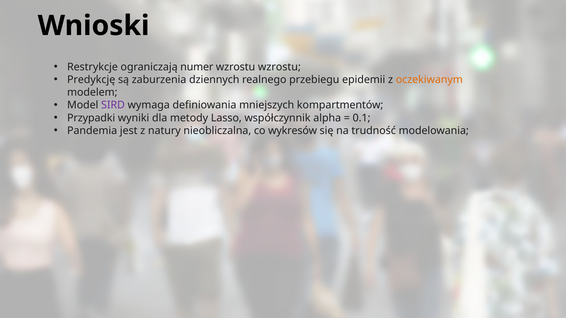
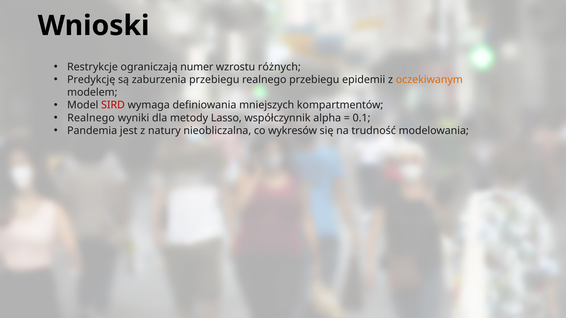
wzrostu wzrostu: wzrostu -> różnych
zaburzenia dziennych: dziennych -> przebiegu
SIRD colour: purple -> red
Przypadki at (91, 118): Przypadki -> Realnego
